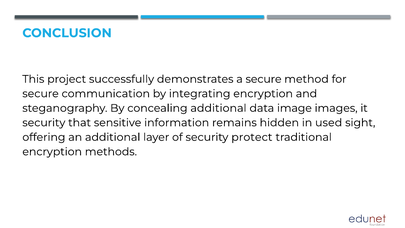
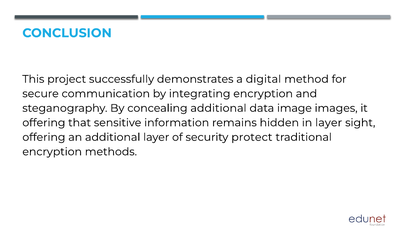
a secure: secure -> digital
security at (44, 123): security -> offering
in used: used -> layer
